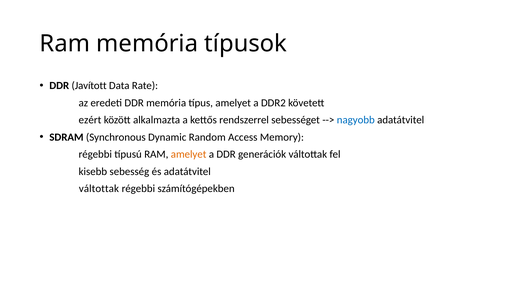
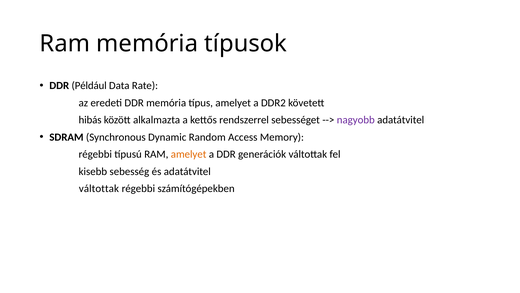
Javított: Javított -> Például
ezért: ezért -> hibás
nagyobb colour: blue -> purple
